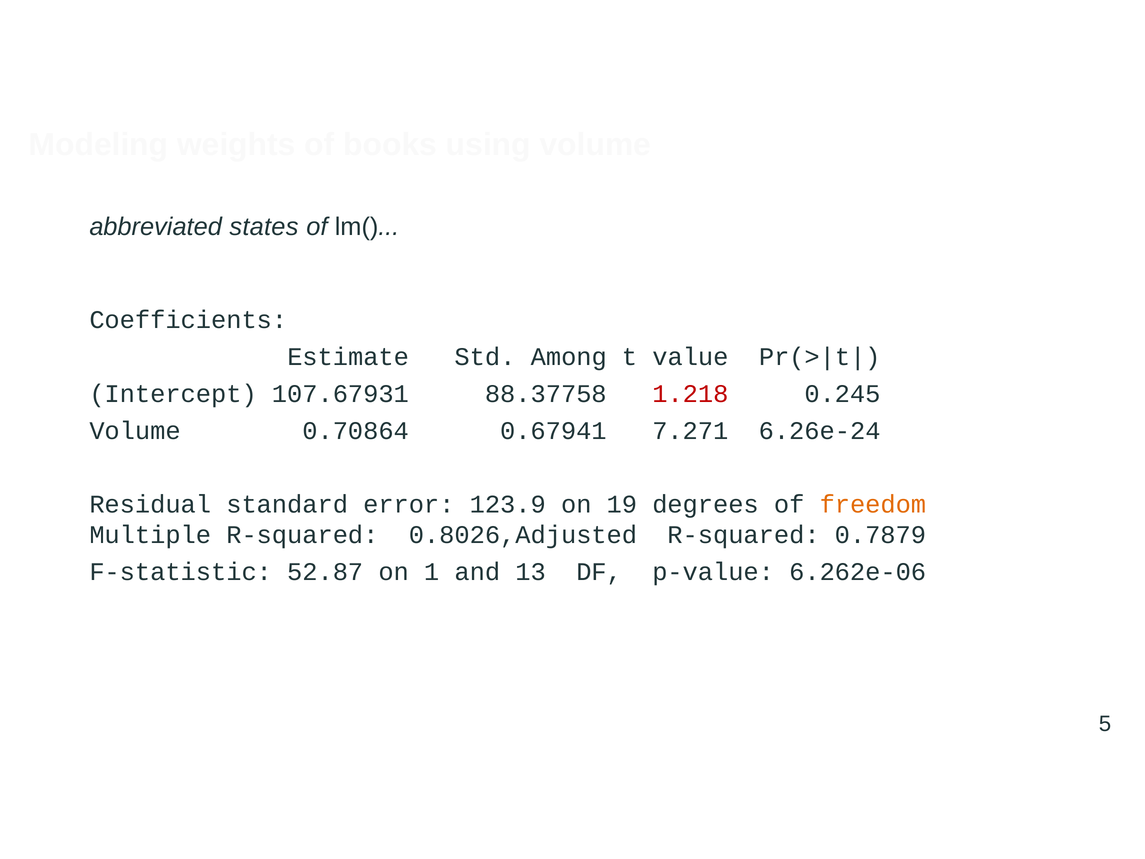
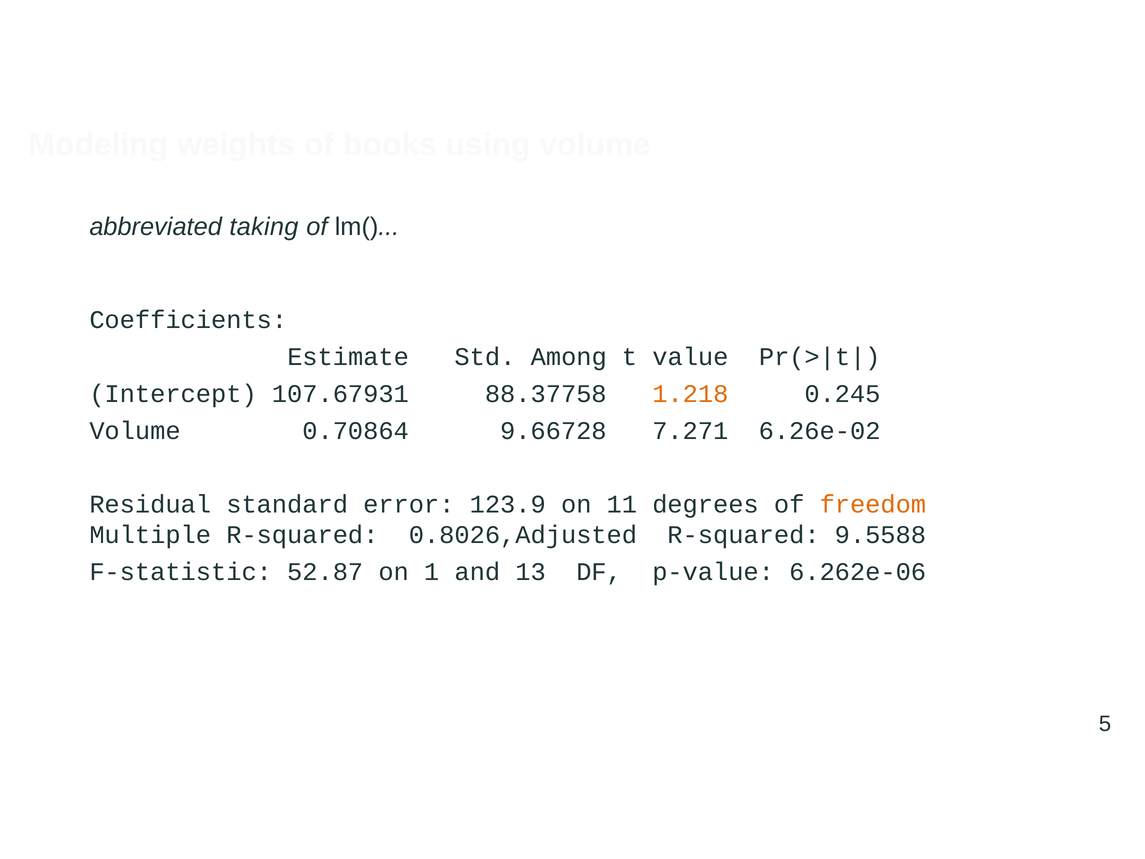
states: states -> taking
1.218 colour: red -> orange
0.67941: 0.67941 -> 9.66728
6.26e-24: 6.26e-24 -> 6.26e-02
19: 19 -> 11
0.7879: 0.7879 -> 9.5588
